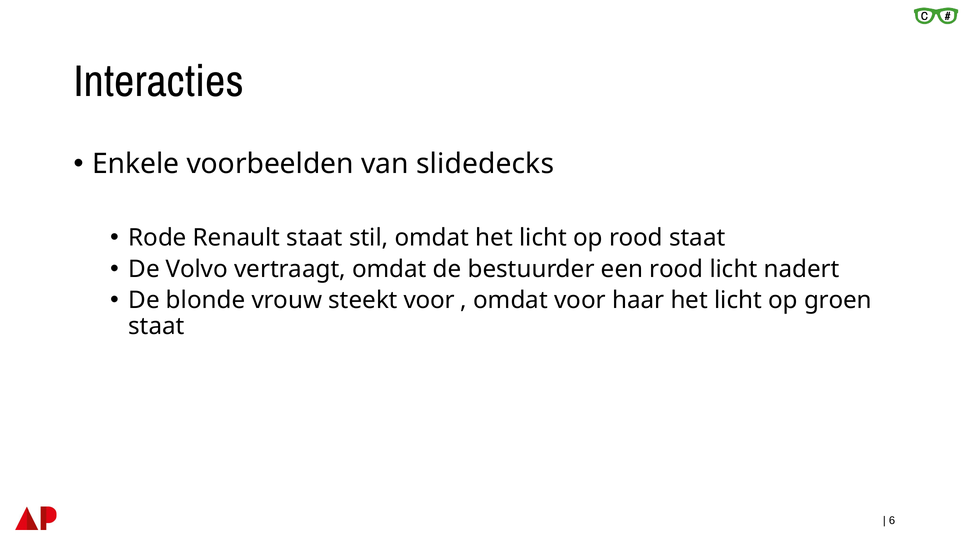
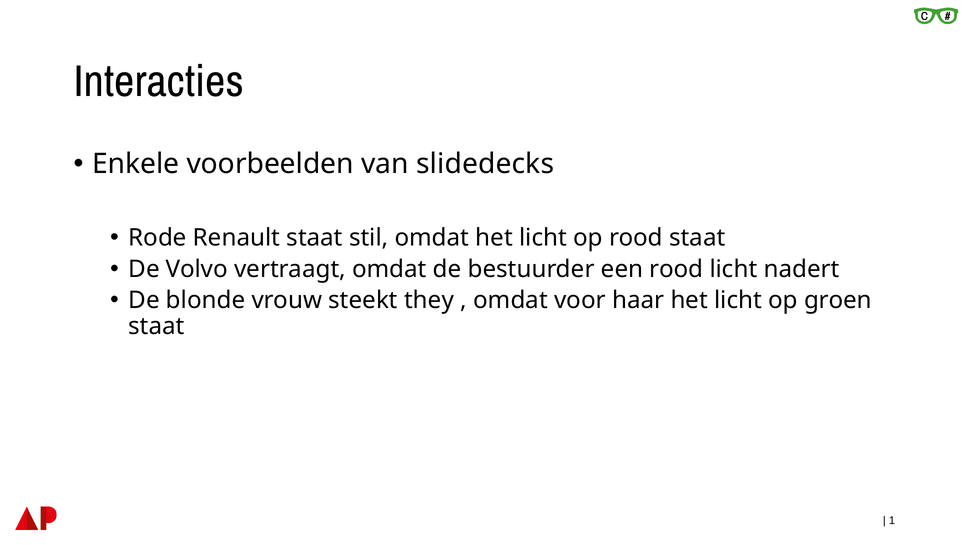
steekt voor: voor -> they
6: 6 -> 1
